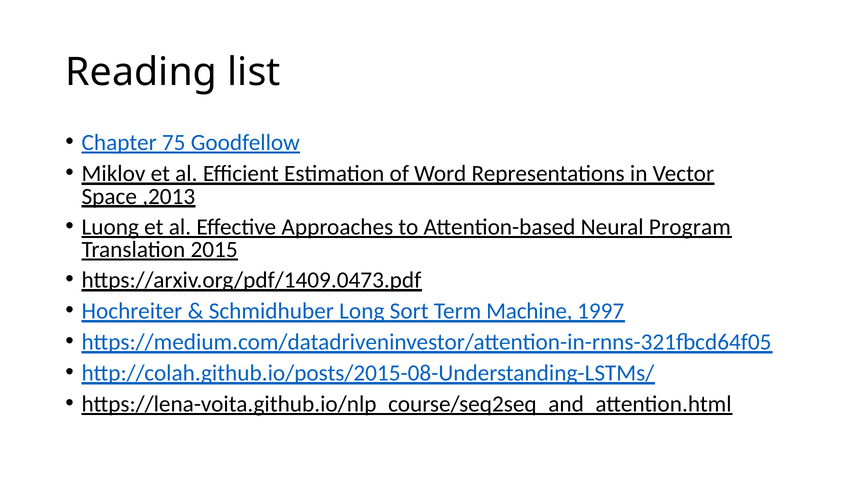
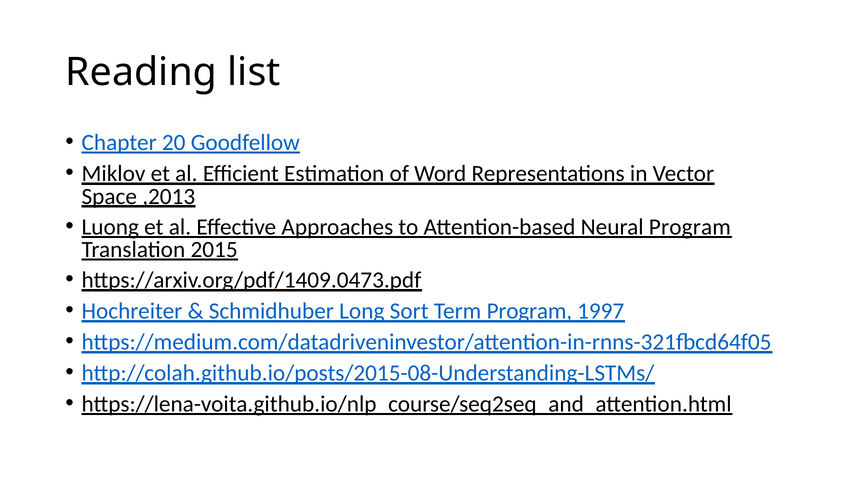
75: 75 -> 20
Term Machine: Machine -> Program
